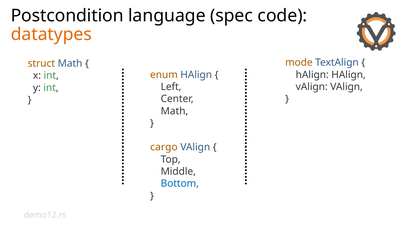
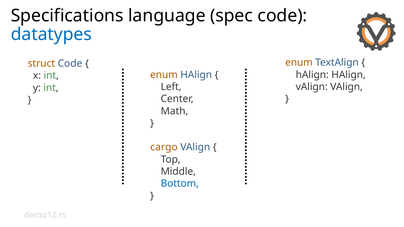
Postcondition: Postcondition -> Specifications
datatypes colour: orange -> blue
mode at (299, 63): mode -> enum
struct Math: Math -> Code
